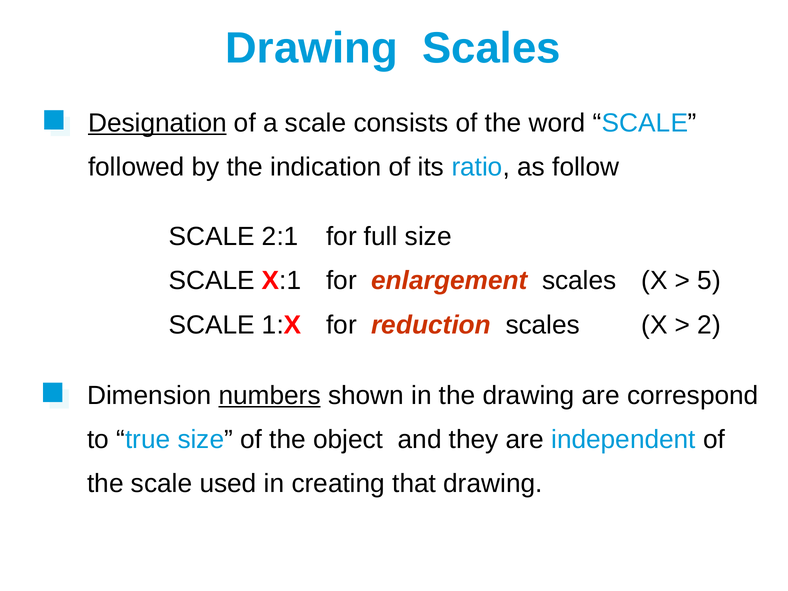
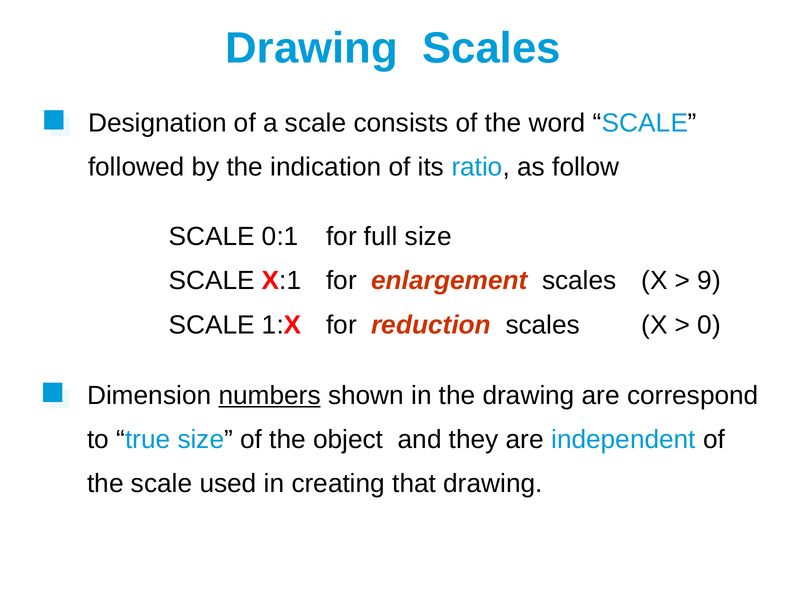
Designation underline: present -> none
2:1: 2:1 -> 0:1
5: 5 -> 9
2: 2 -> 0
